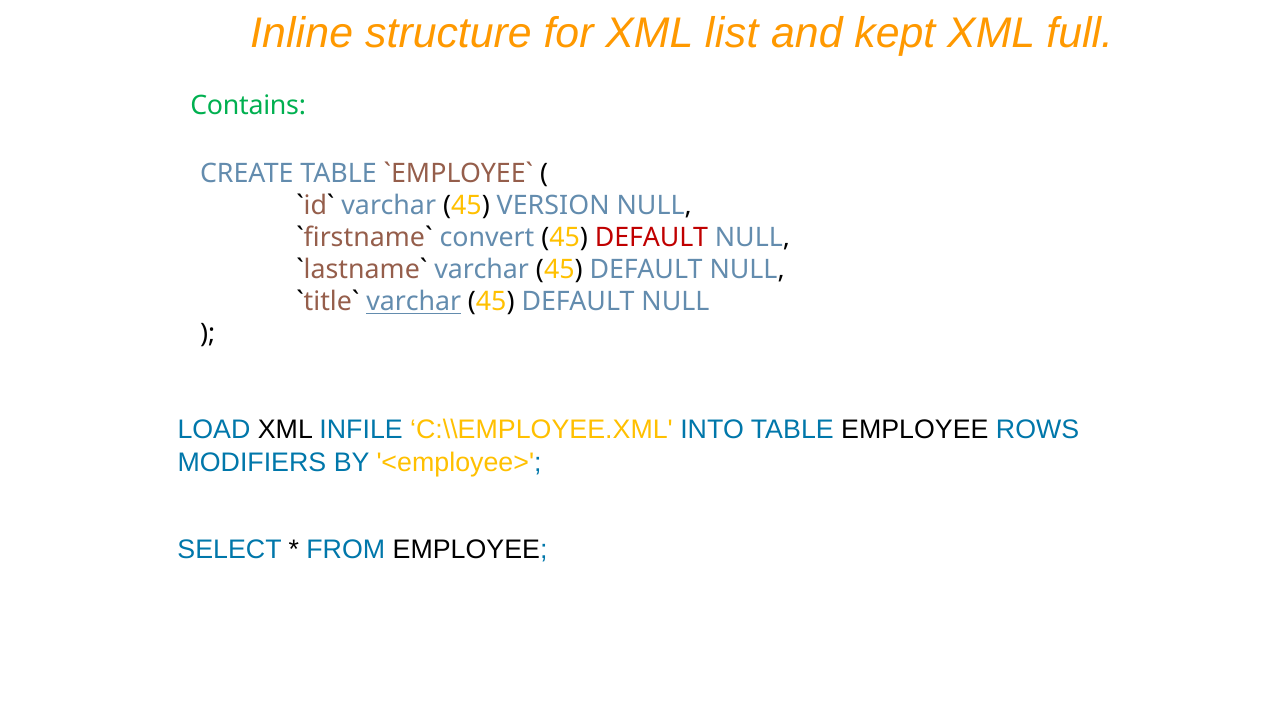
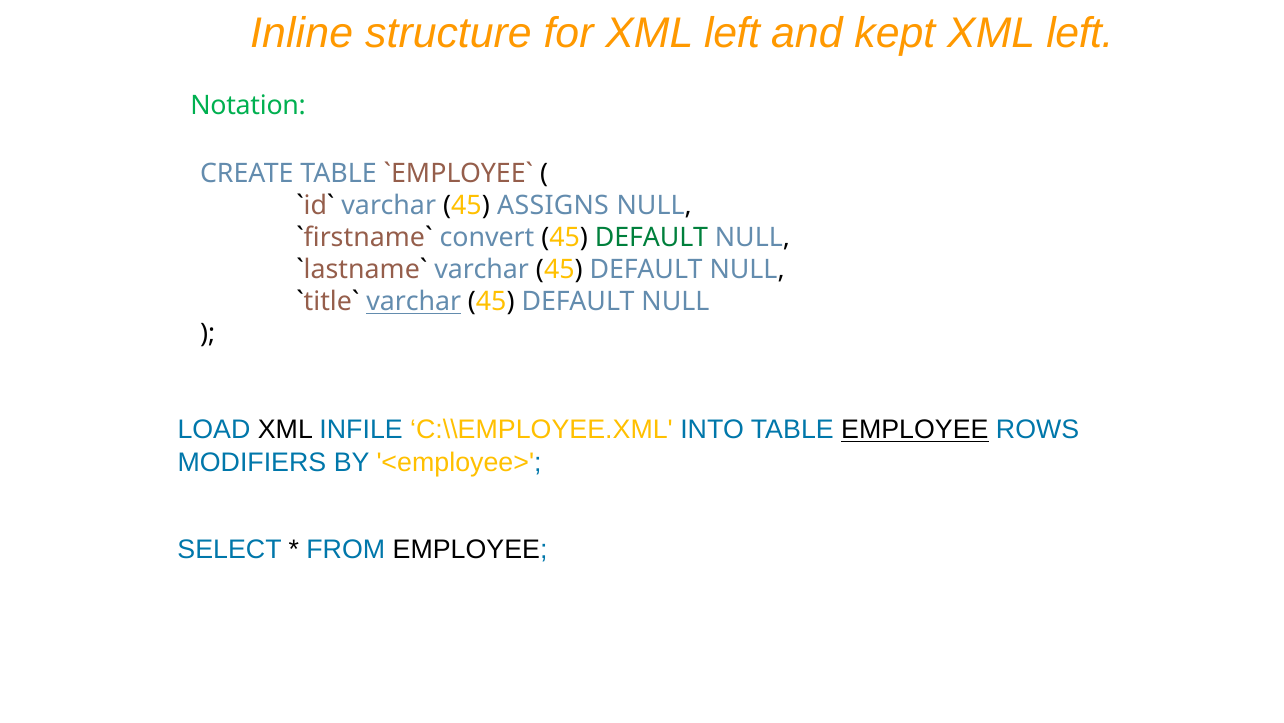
for XML list: list -> left
full at (1080, 33): full -> left
Contains: Contains -> Notation
VERSION: VERSION -> ASSIGNS
DEFAULT at (651, 237) colour: red -> green
EMPLOYEE at (915, 430) underline: none -> present
